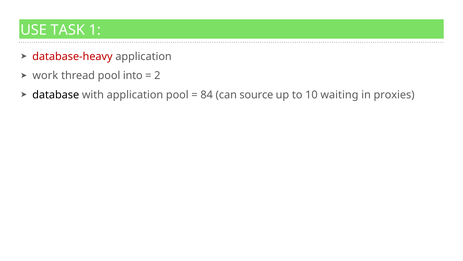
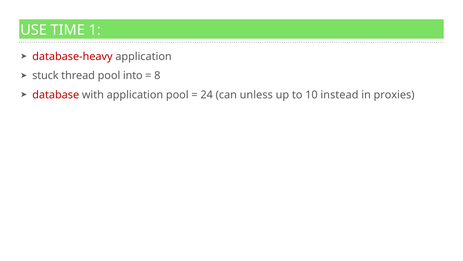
TASK: TASK -> TIME
work: work -> stuck
2: 2 -> 8
database colour: black -> red
84: 84 -> 24
source: source -> unless
waiting: waiting -> instead
